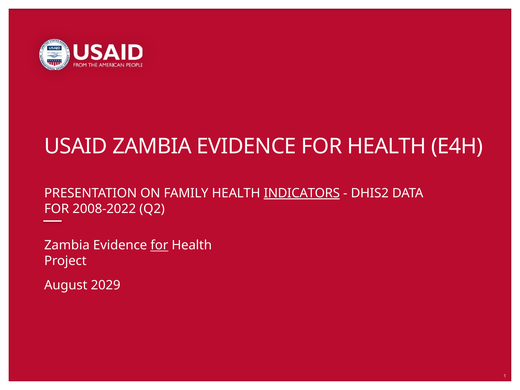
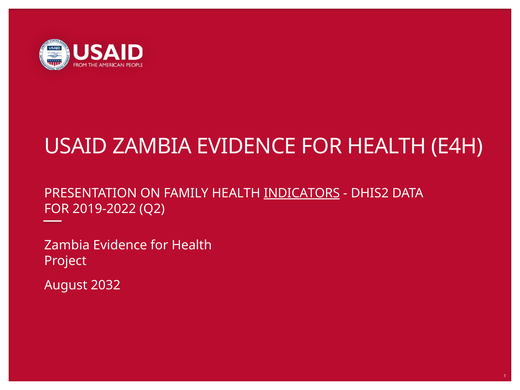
2008-2022: 2008-2022 -> 2019-2022
for at (159, 245) underline: present -> none
2029: 2029 -> 2032
